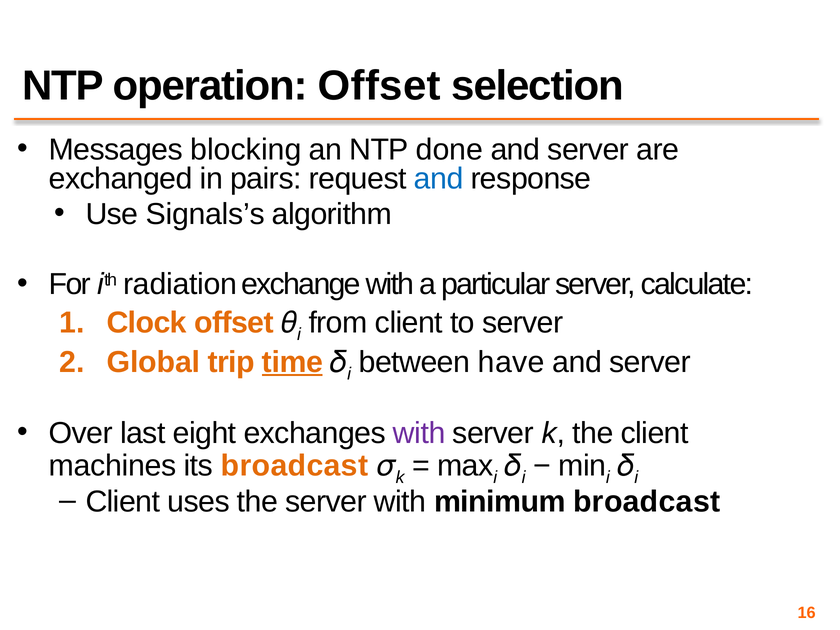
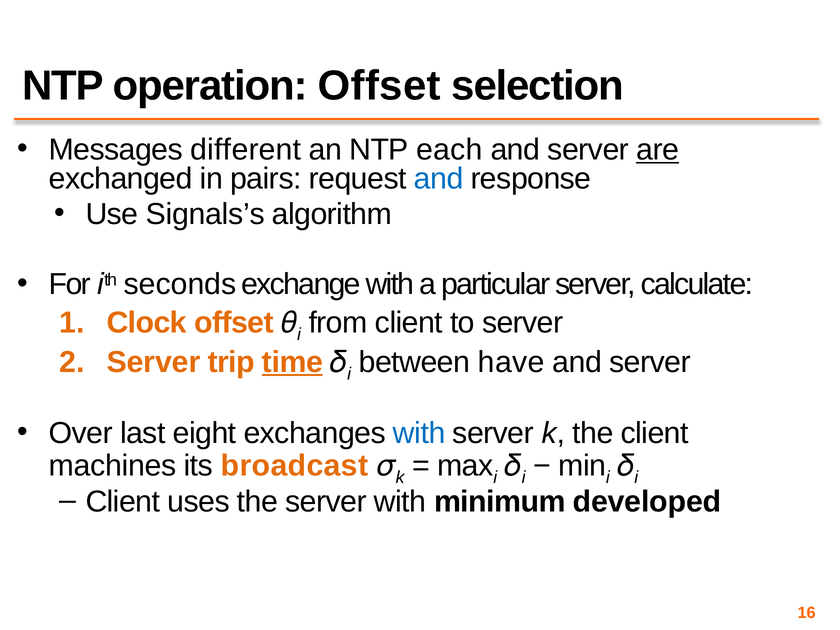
blocking: blocking -> different
done: done -> each
are underline: none -> present
radiation: radiation -> seconds
Global at (153, 362): Global -> Server
with at (419, 433) colour: purple -> blue
minimum broadcast: broadcast -> developed
